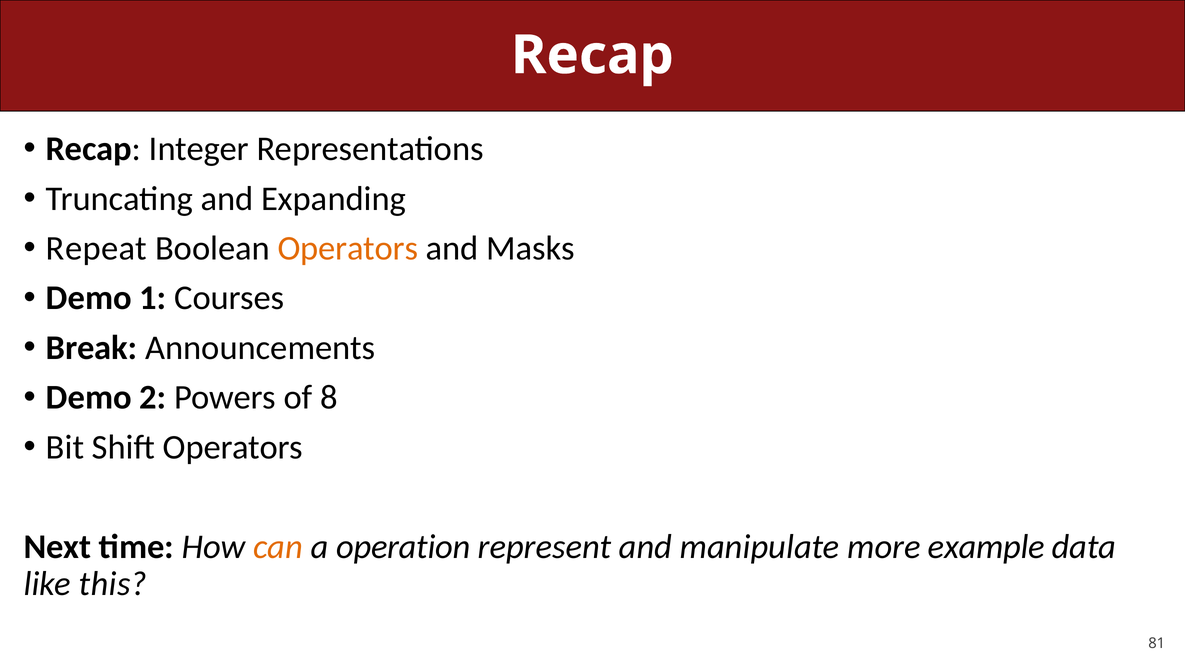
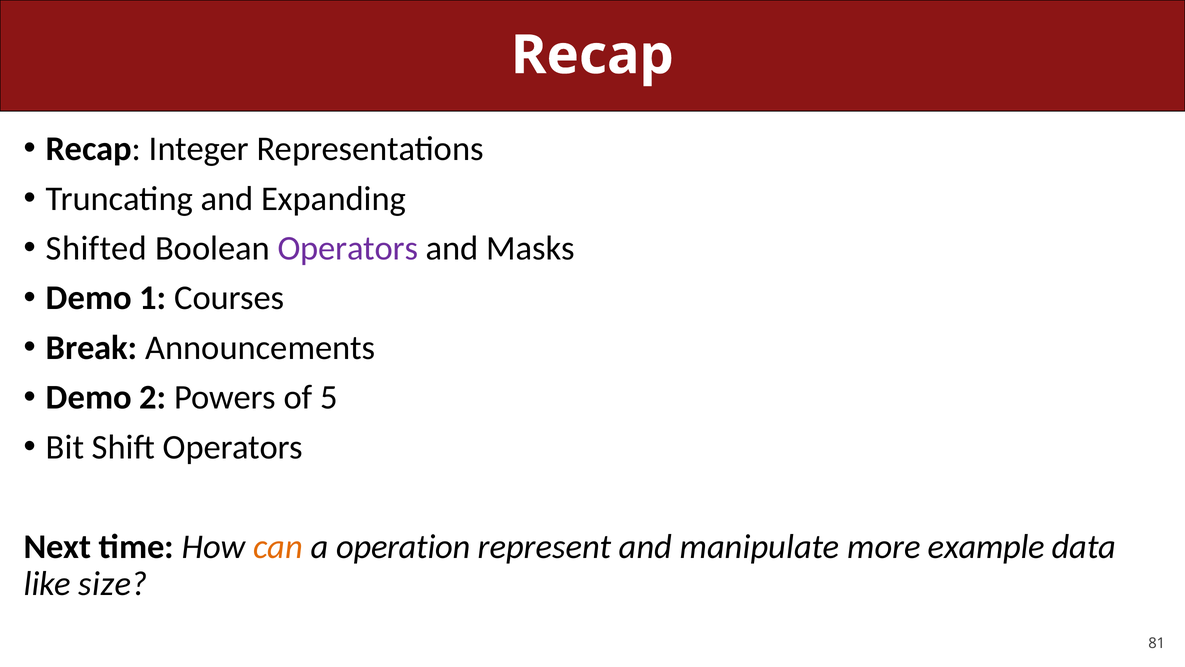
Repeat: Repeat -> Shifted
Operators at (348, 248) colour: orange -> purple
8: 8 -> 5
this: this -> size
